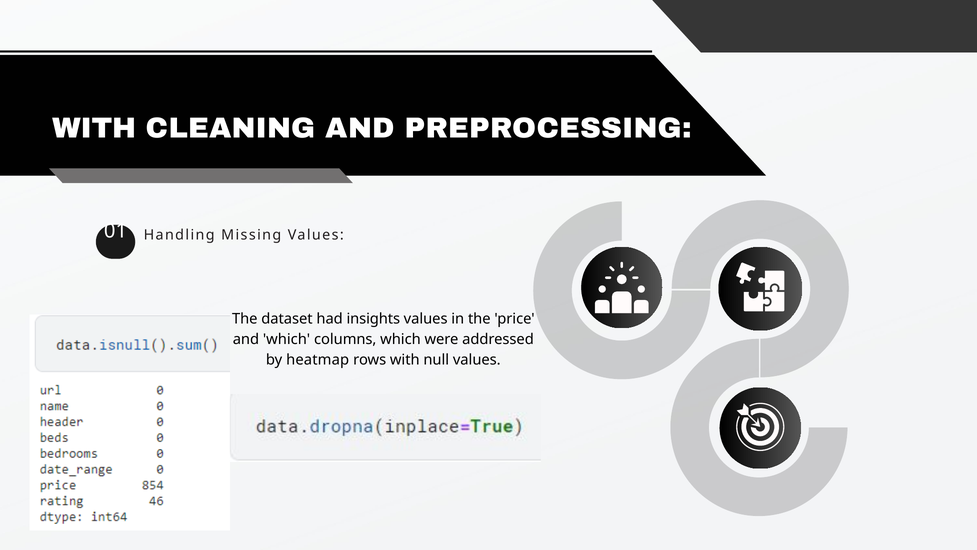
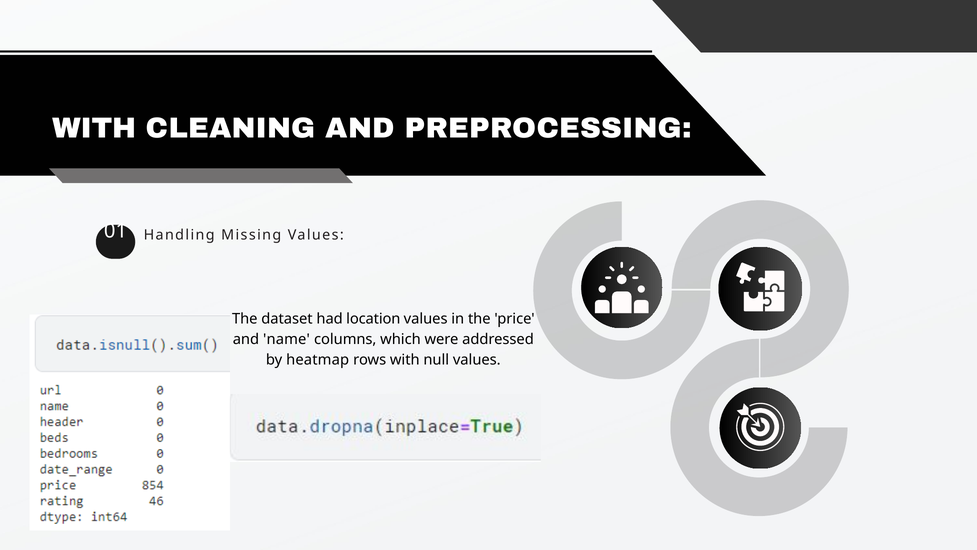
insights: insights -> location
and which: which -> name
